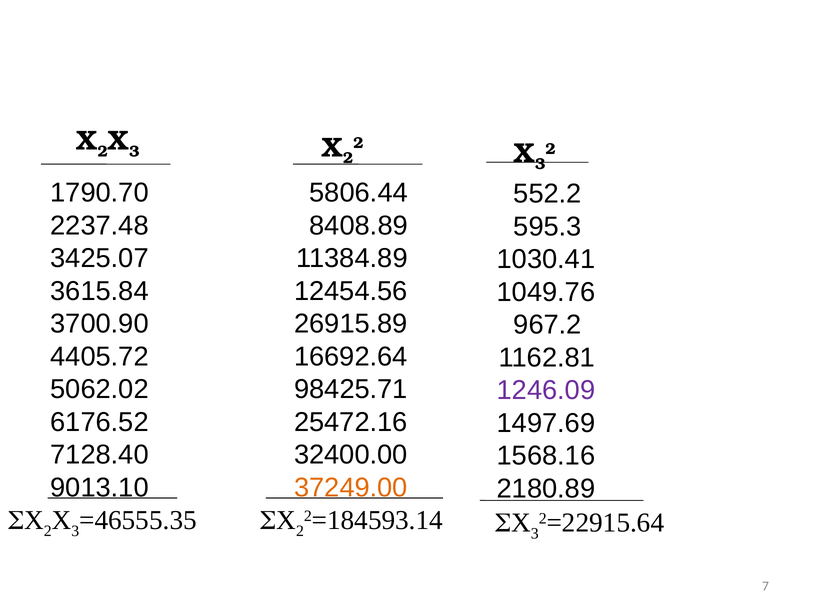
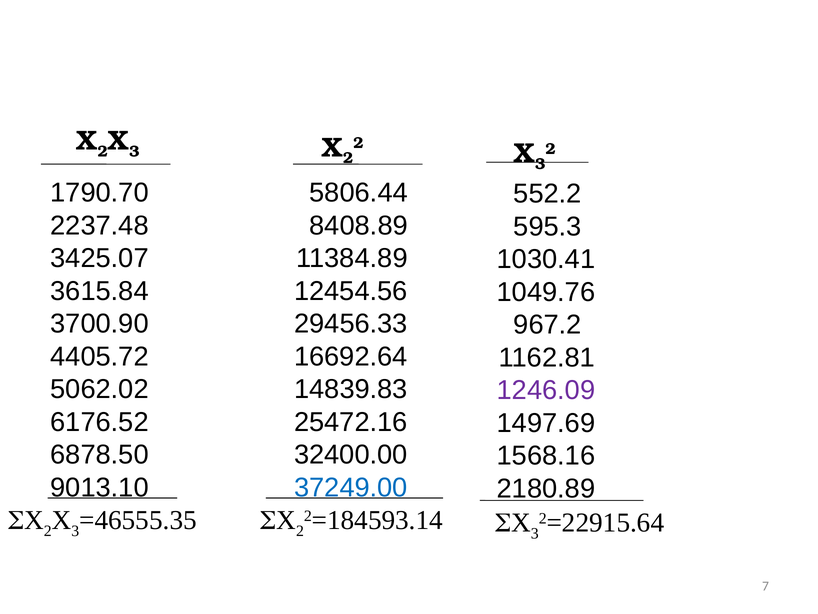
26915.89: 26915.89 -> 29456.33
98425.71: 98425.71 -> 14839.83
7128.40: 7128.40 -> 6878.50
37249.00 colour: orange -> blue
